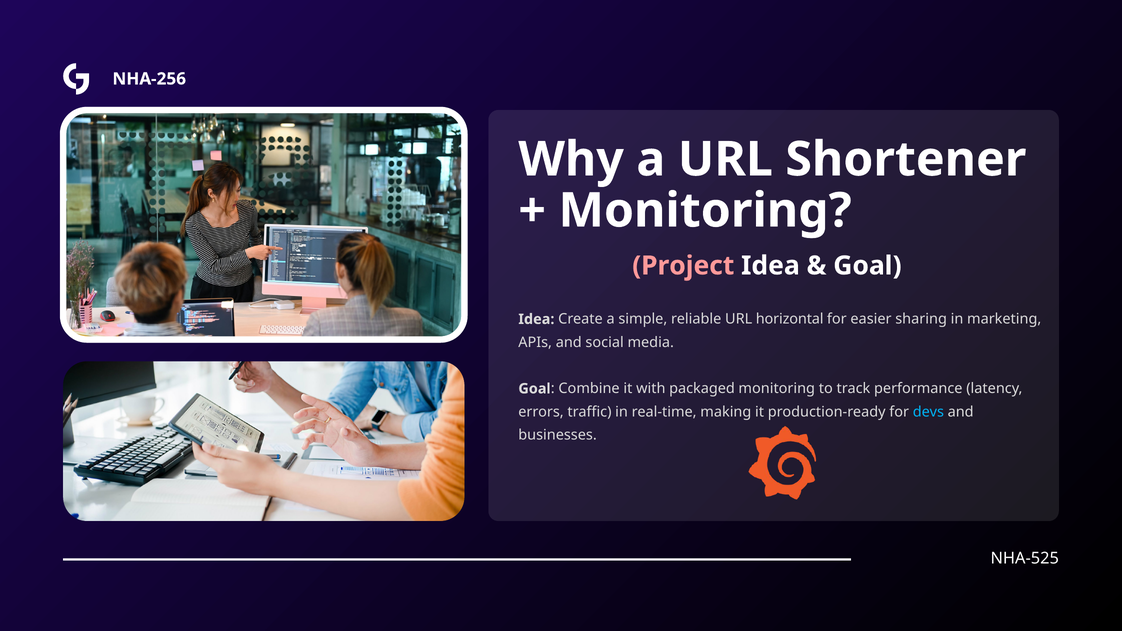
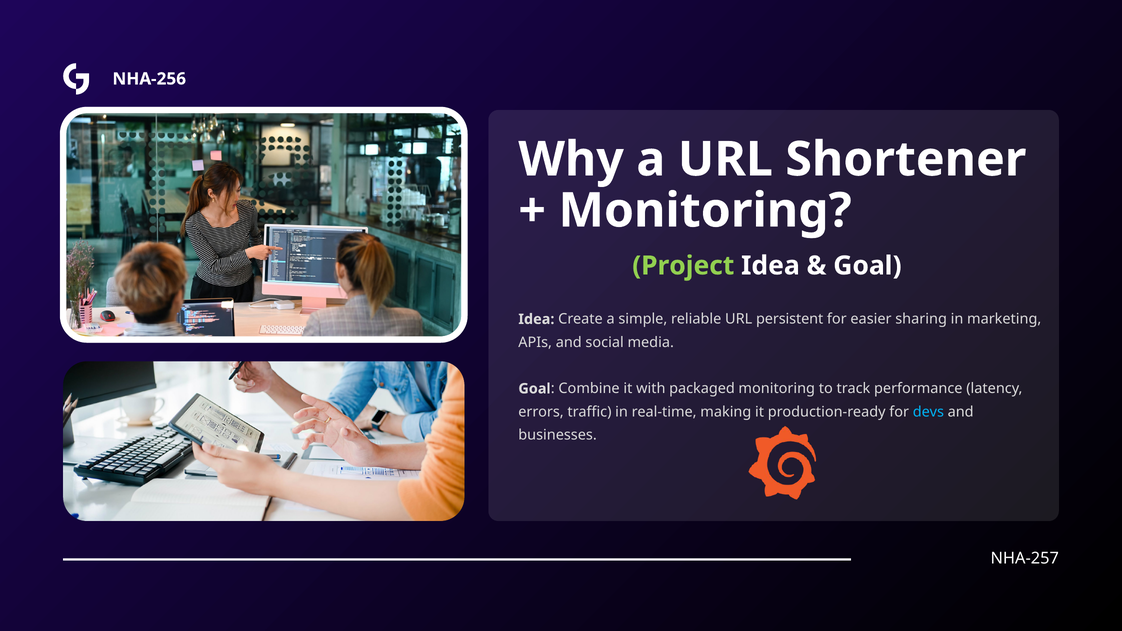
Project colour: pink -> light green
horizontal: horizontal -> persistent
NHA-525: NHA-525 -> NHA-257
